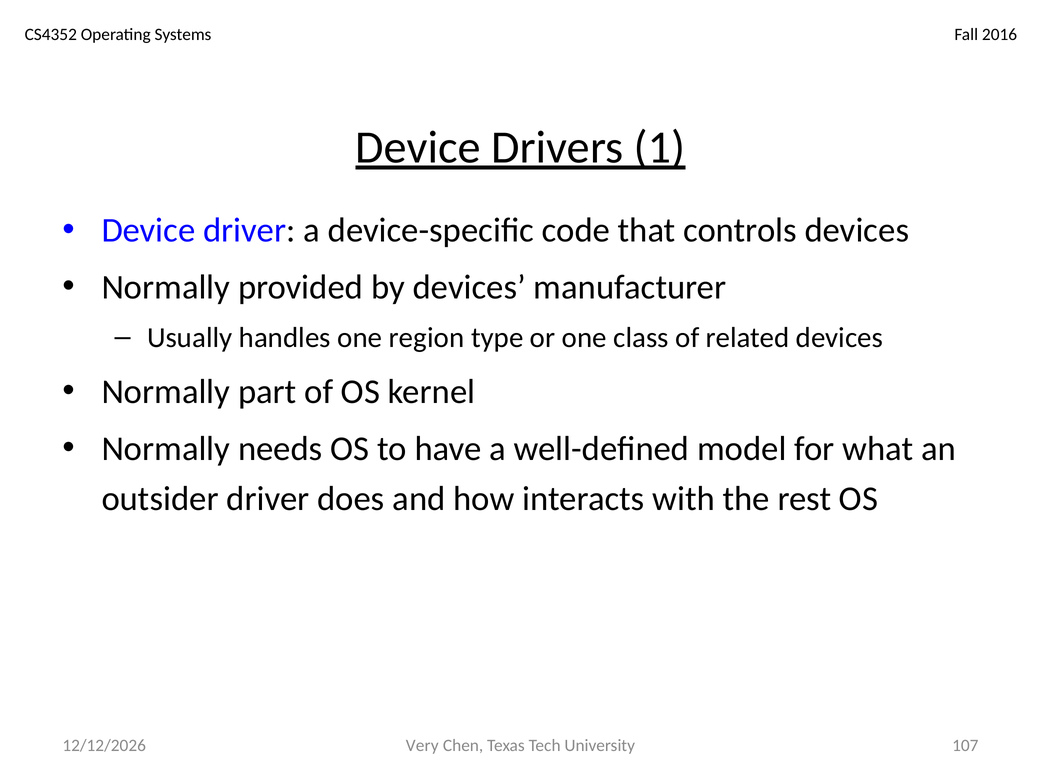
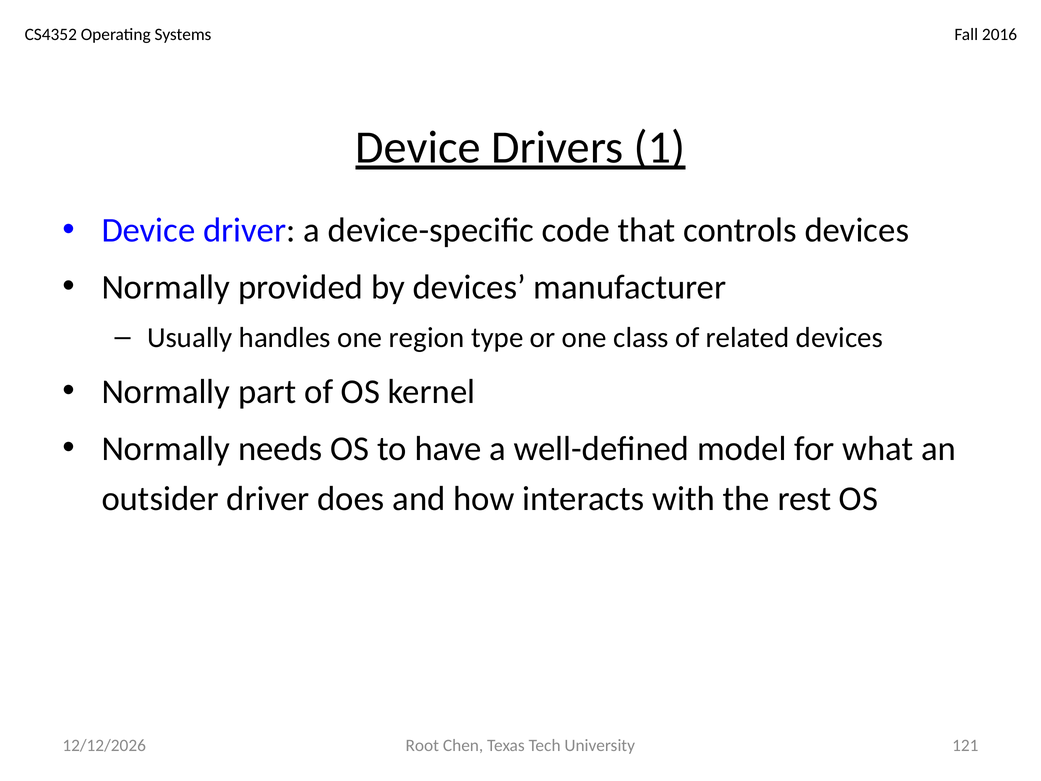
Very: Very -> Root
107: 107 -> 121
